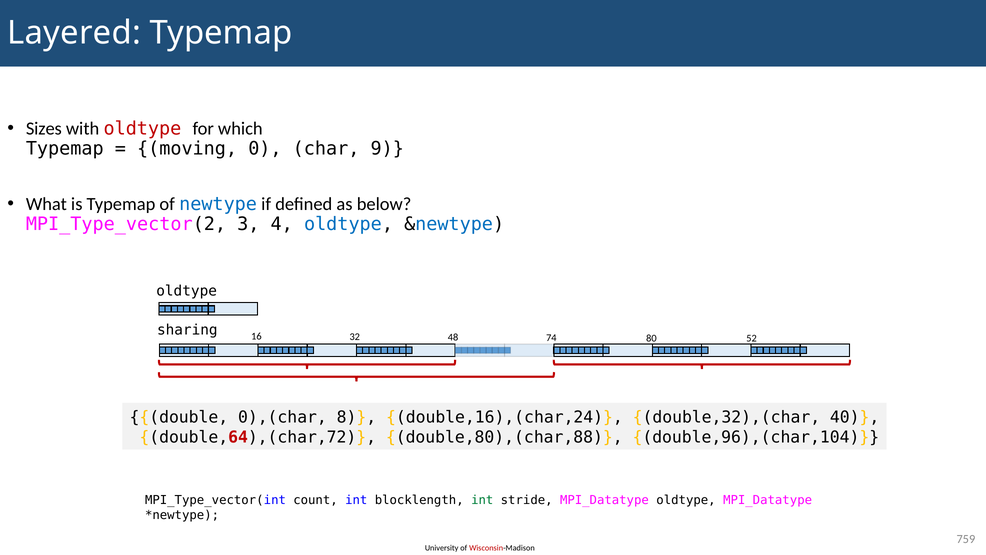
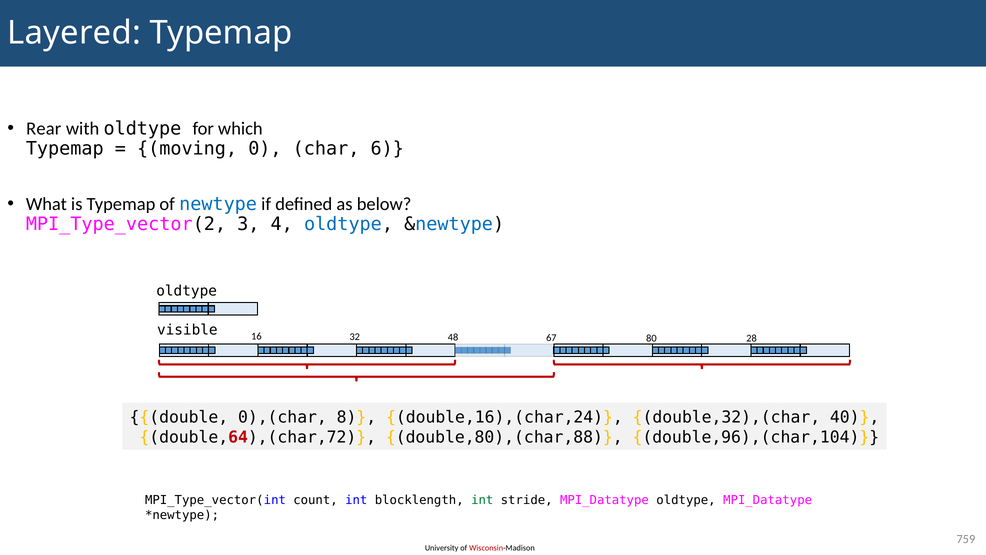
Sizes: Sizes -> Rear
oldtype at (142, 128) colour: red -> black
9: 9 -> 6
sharing: sharing -> visible
74: 74 -> 67
52: 52 -> 28
